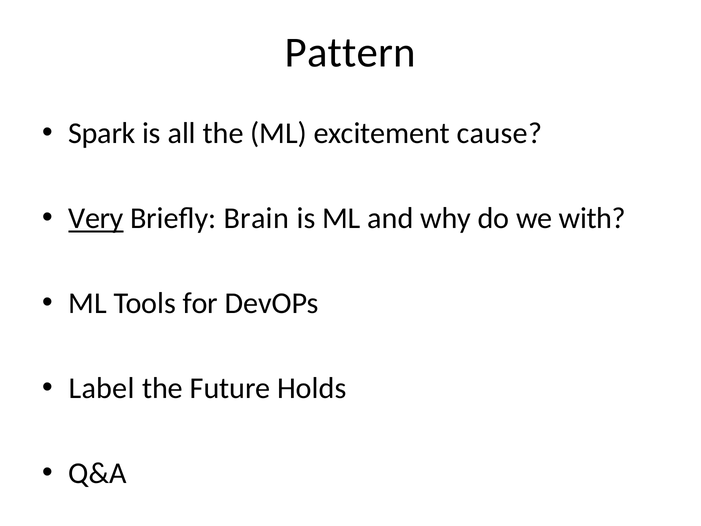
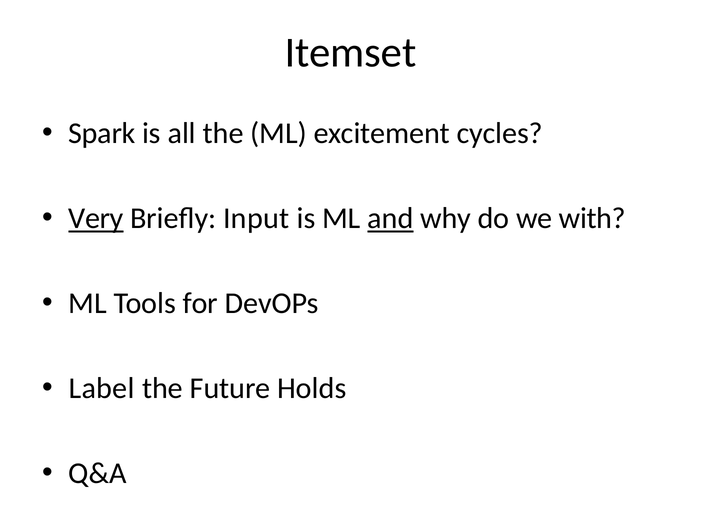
Pattern: Pattern -> Itemset
cause: cause -> cycles
Brain: Brain -> Input
and underline: none -> present
